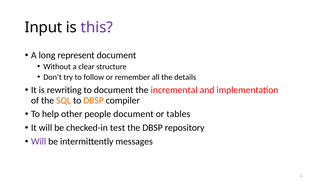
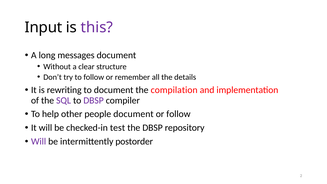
represent: represent -> messages
incremental: incremental -> compilation
SQL colour: orange -> purple
DBSP at (94, 100) colour: orange -> purple
or tables: tables -> follow
messages: messages -> postorder
